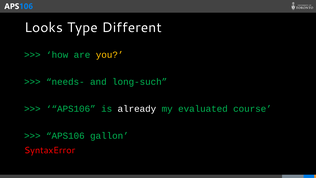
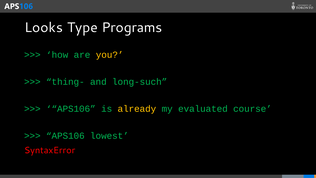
Different: Different -> Programs
needs-: needs- -> thing-
already colour: white -> yellow
gallon: gallon -> lowest
